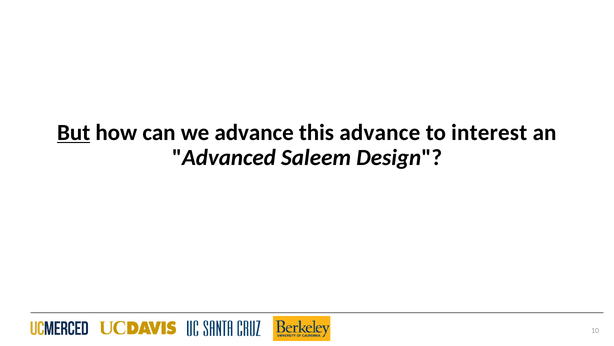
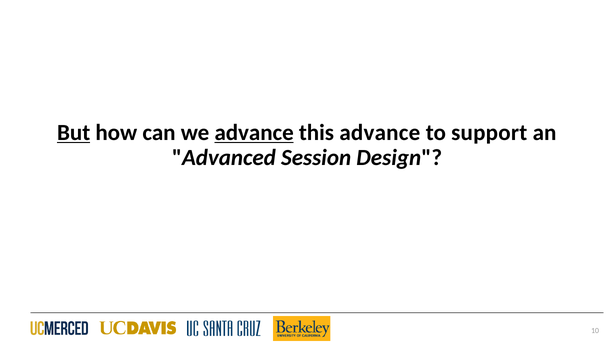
advance at (254, 132) underline: none -> present
interest: interest -> support
Saleem: Saleem -> Session
